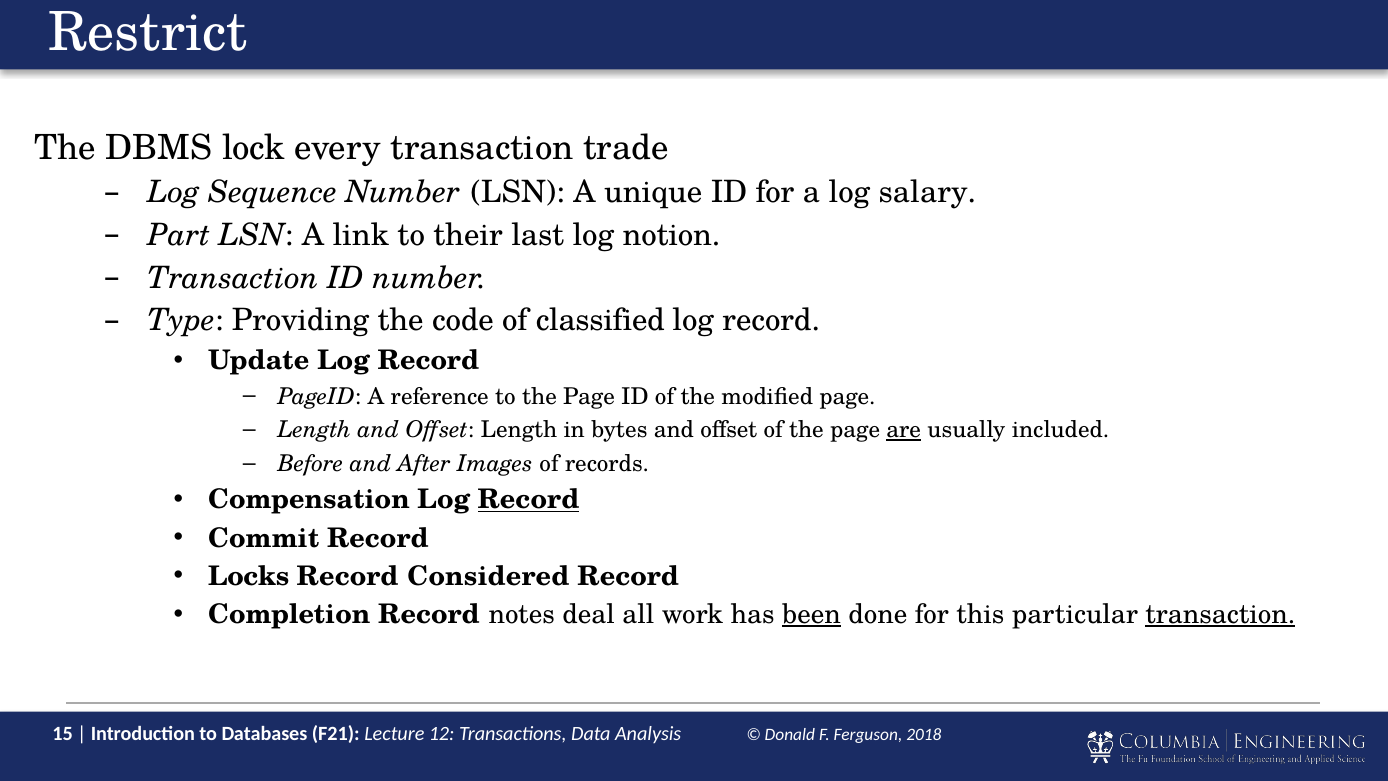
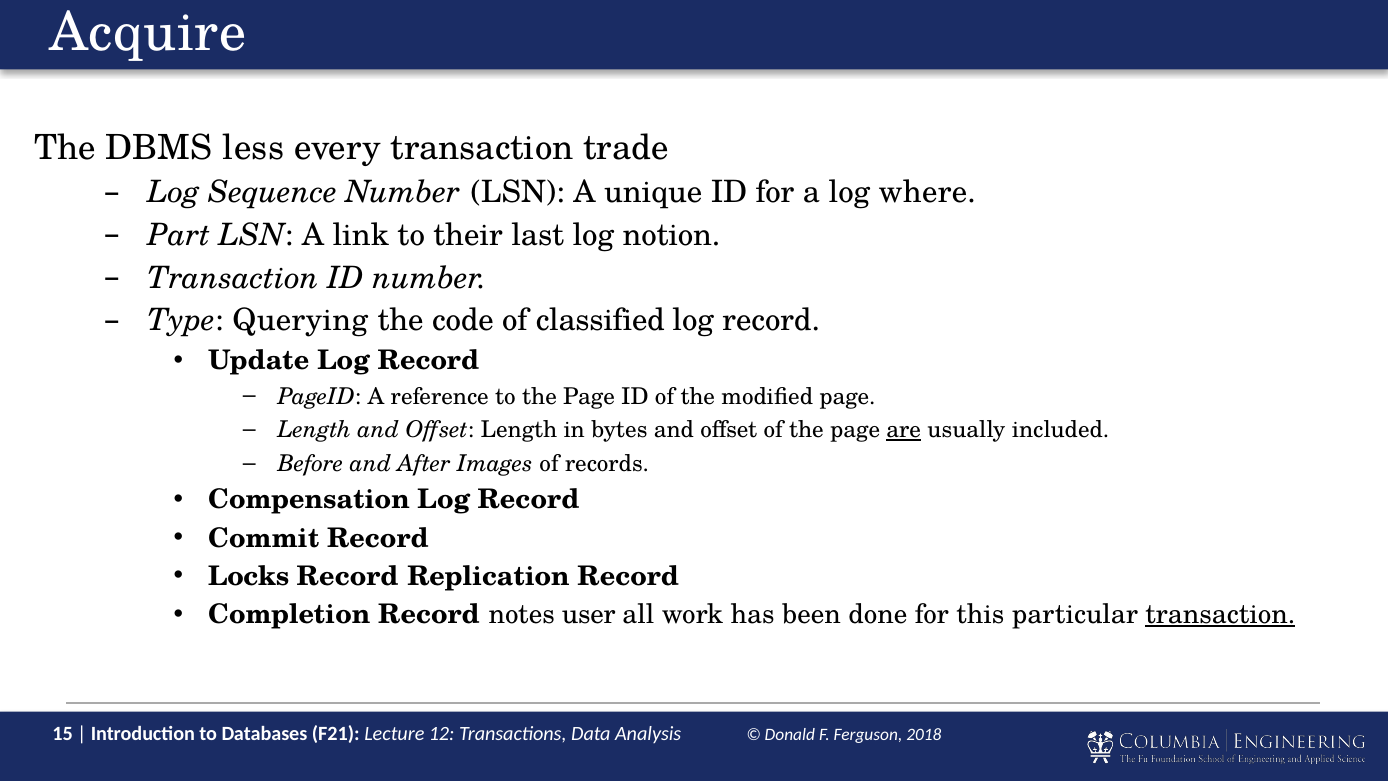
Restrict: Restrict -> Acquire
lock: lock -> less
salary: salary -> where
Providing: Providing -> Querying
Record at (529, 500) underline: present -> none
Considered: Considered -> Replication
deal: deal -> user
been underline: present -> none
